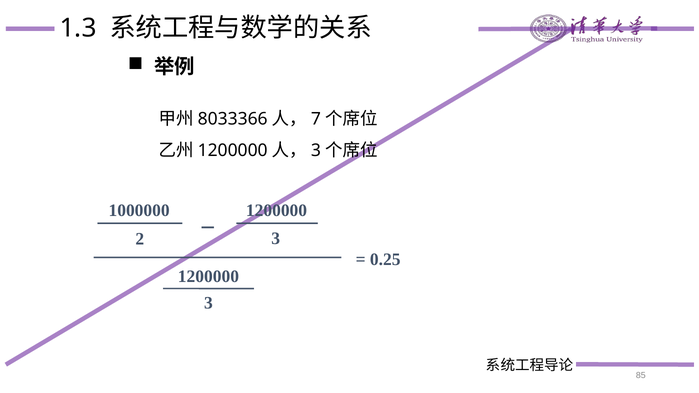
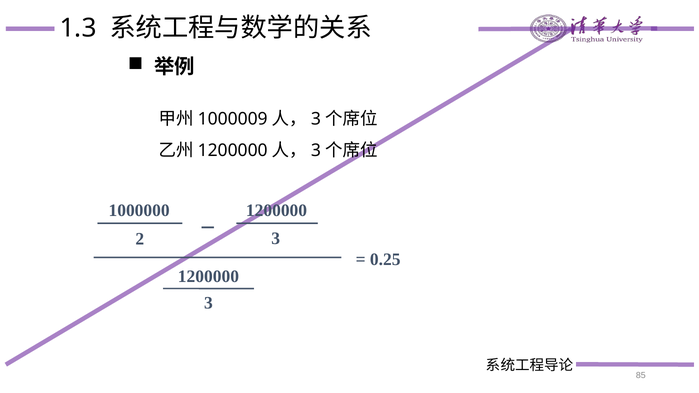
8033366: 8033366 -> 1000009
7 at (316, 119): 7 -> 3
